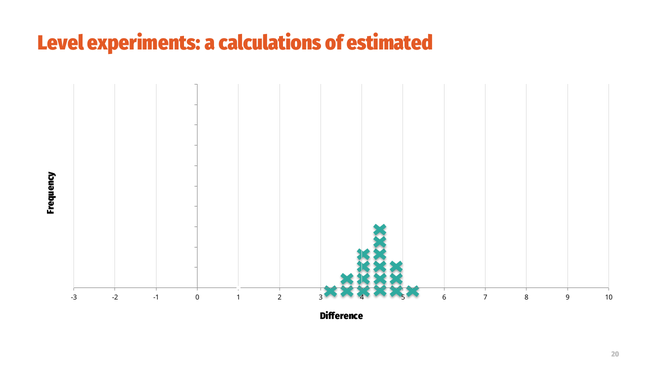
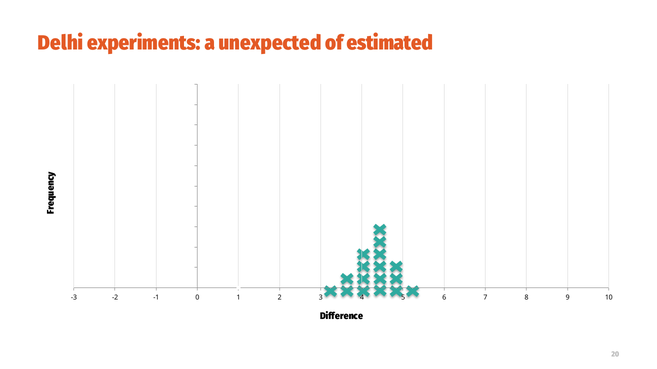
Level: Level -> Delhi
calculations: calculations -> unexpected
